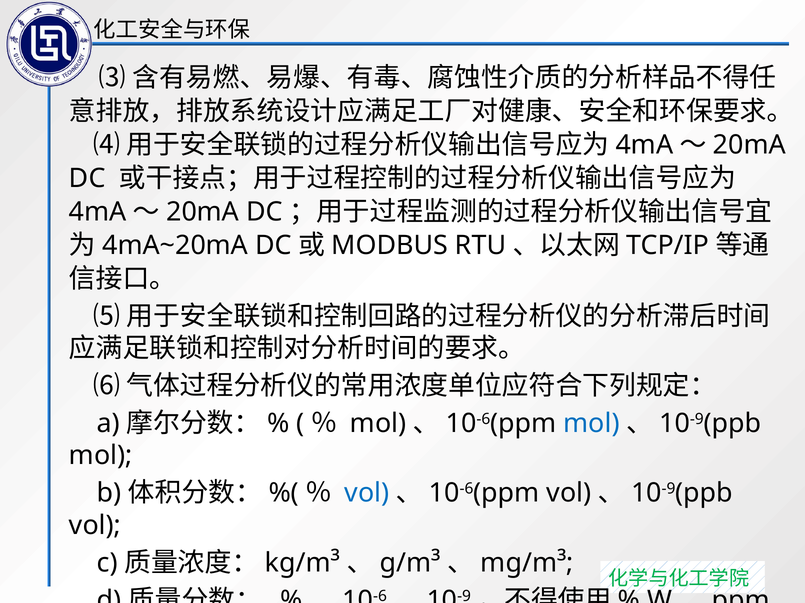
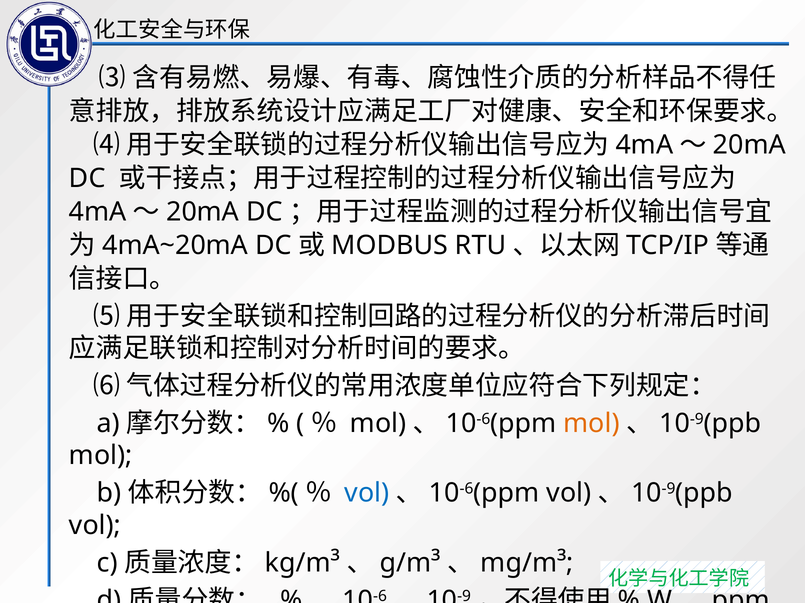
mol at (592, 424) colour: blue -> orange
